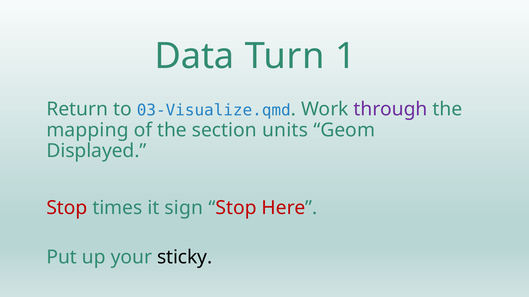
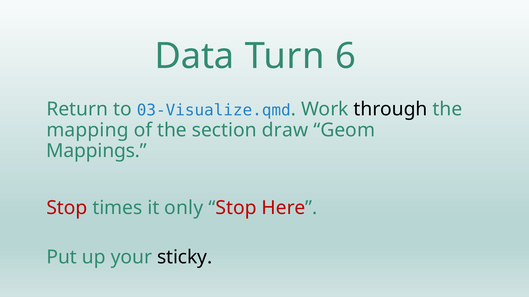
1: 1 -> 6
through colour: purple -> black
units: units -> draw
Displayed: Displayed -> Mappings
sign: sign -> only
